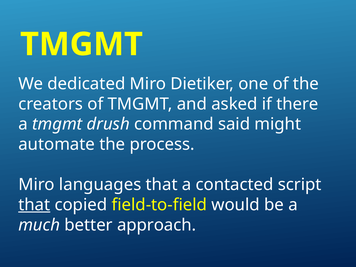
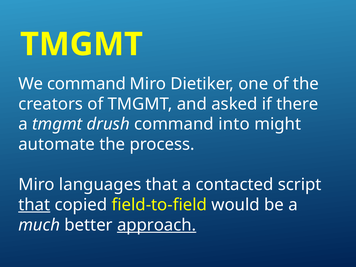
We dedicated: dedicated -> command
said: said -> into
approach underline: none -> present
